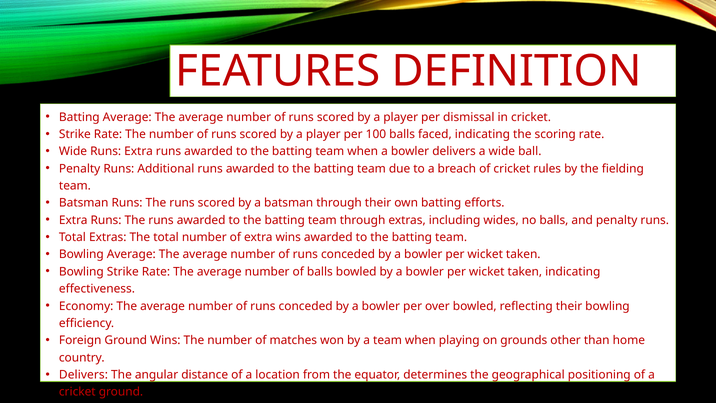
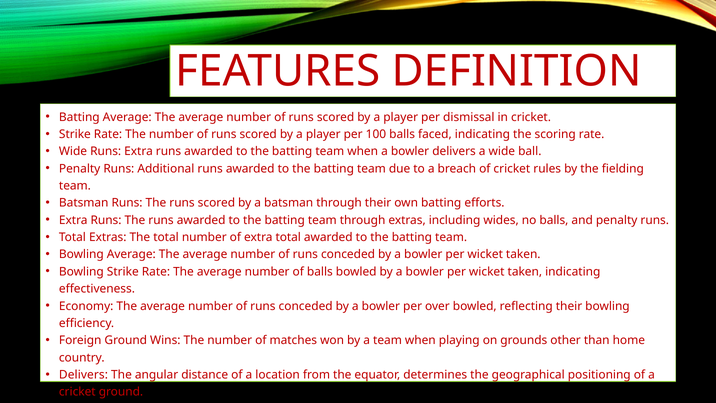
extra wins: wins -> total
